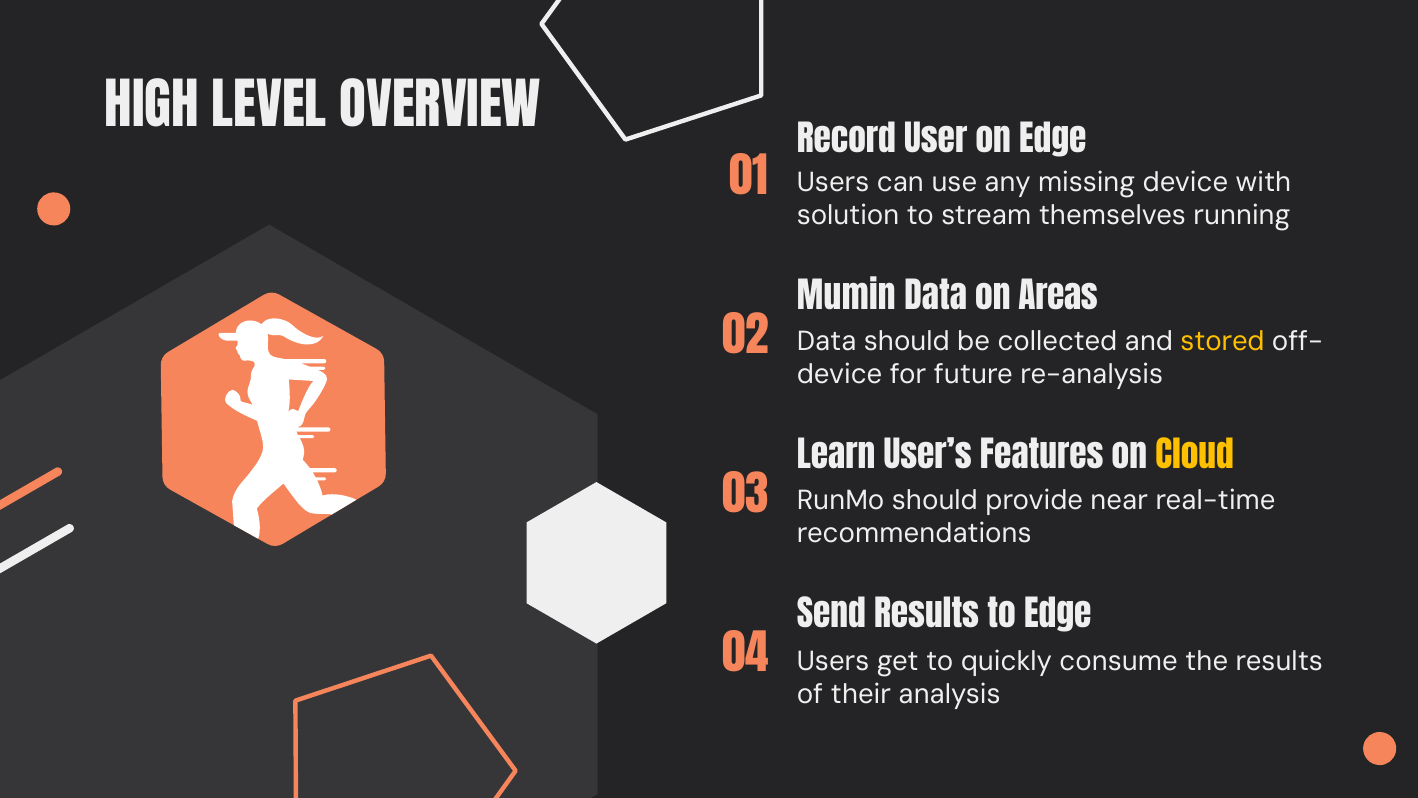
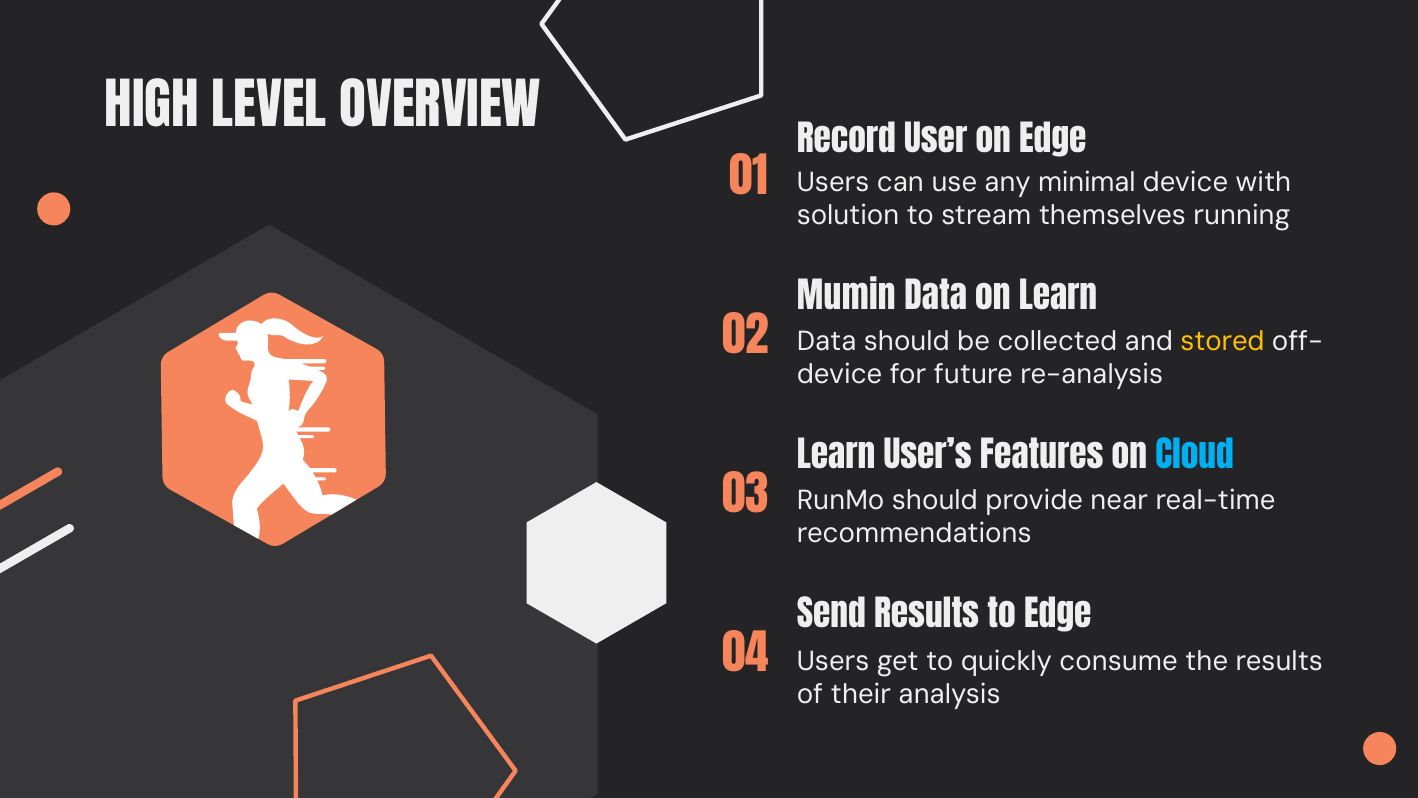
missing: missing -> minimal
on Areas: Areas -> Learn
Cloud colour: yellow -> light blue
